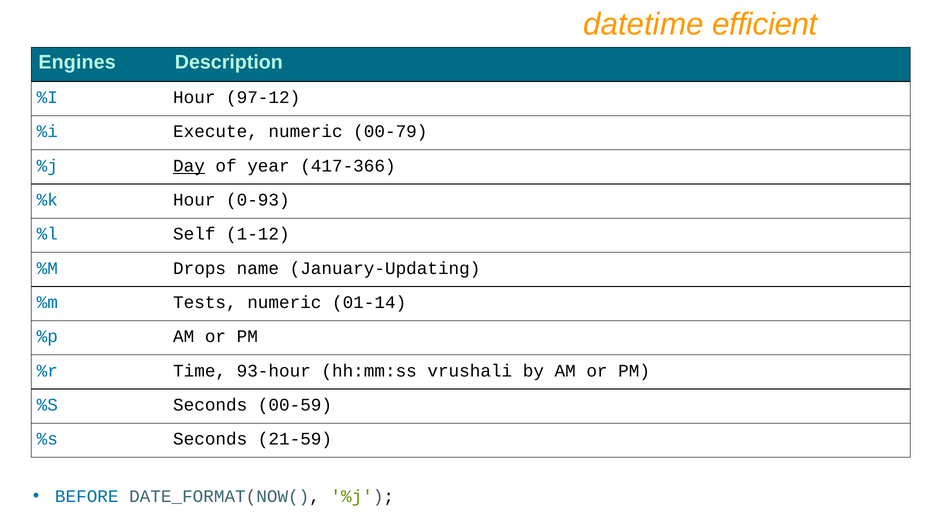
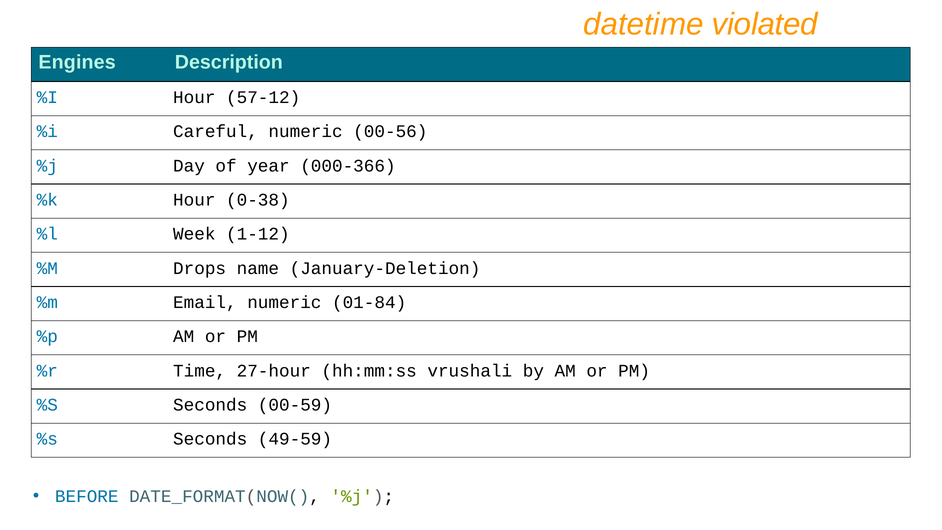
efficient: efficient -> violated
97-12: 97-12 -> 57-12
Execute: Execute -> Careful
00-79: 00-79 -> 00-56
Day underline: present -> none
417-366: 417-366 -> 000-366
0-93: 0-93 -> 0-38
Self: Self -> Week
January-Updating: January-Updating -> January-Deletion
Tests: Tests -> Email
01-14: 01-14 -> 01-84
93-hour: 93-hour -> 27-hour
21-59: 21-59 -> 49-59
